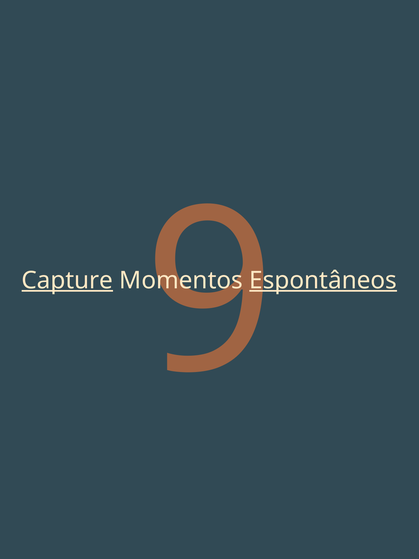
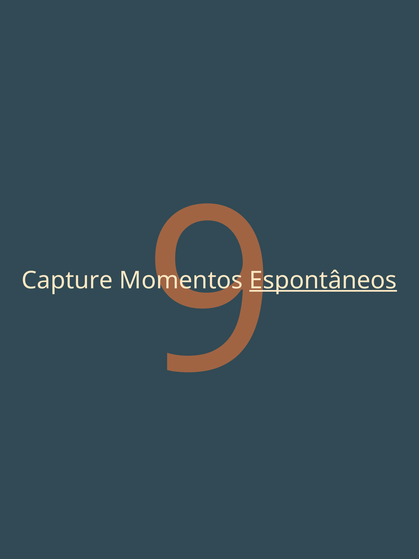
Capture underline: present -> none
